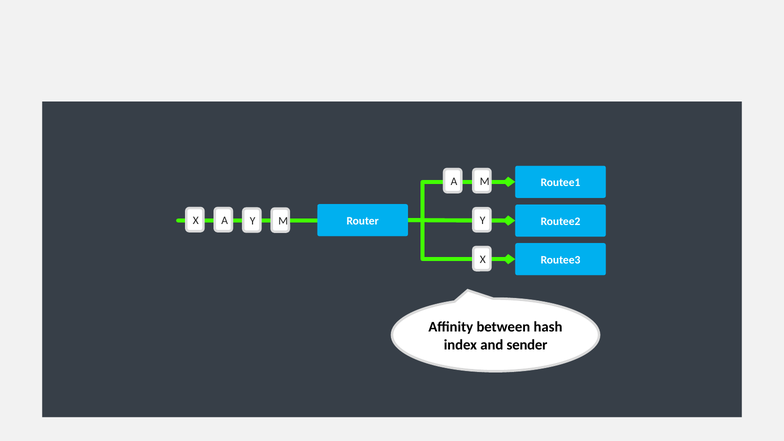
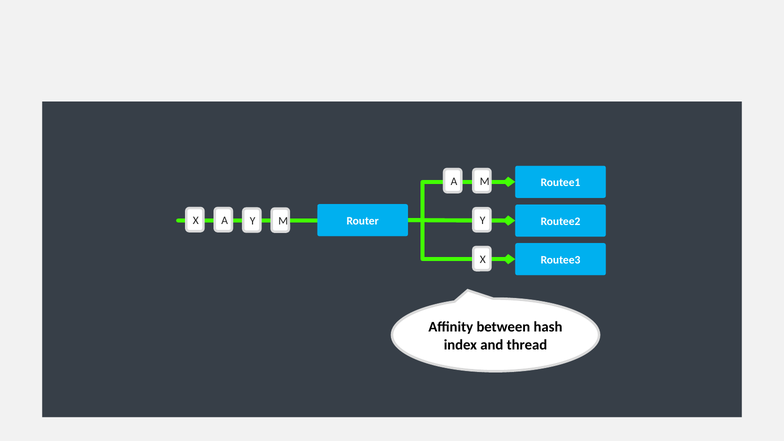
sender: sender -> thread
